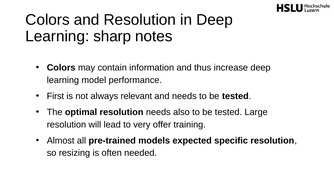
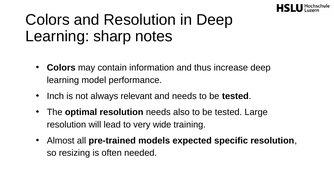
First: First -> Inch
offer: offer -> wide
